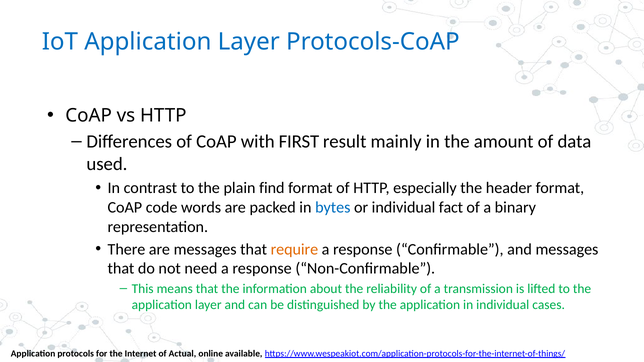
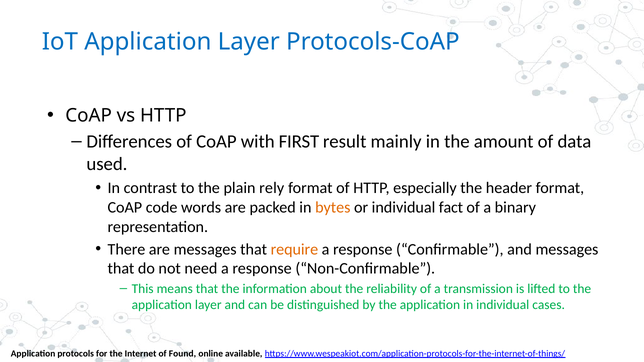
find: find -> rely
bytes colour: blue -> orange
Actual: Actual -> Found
